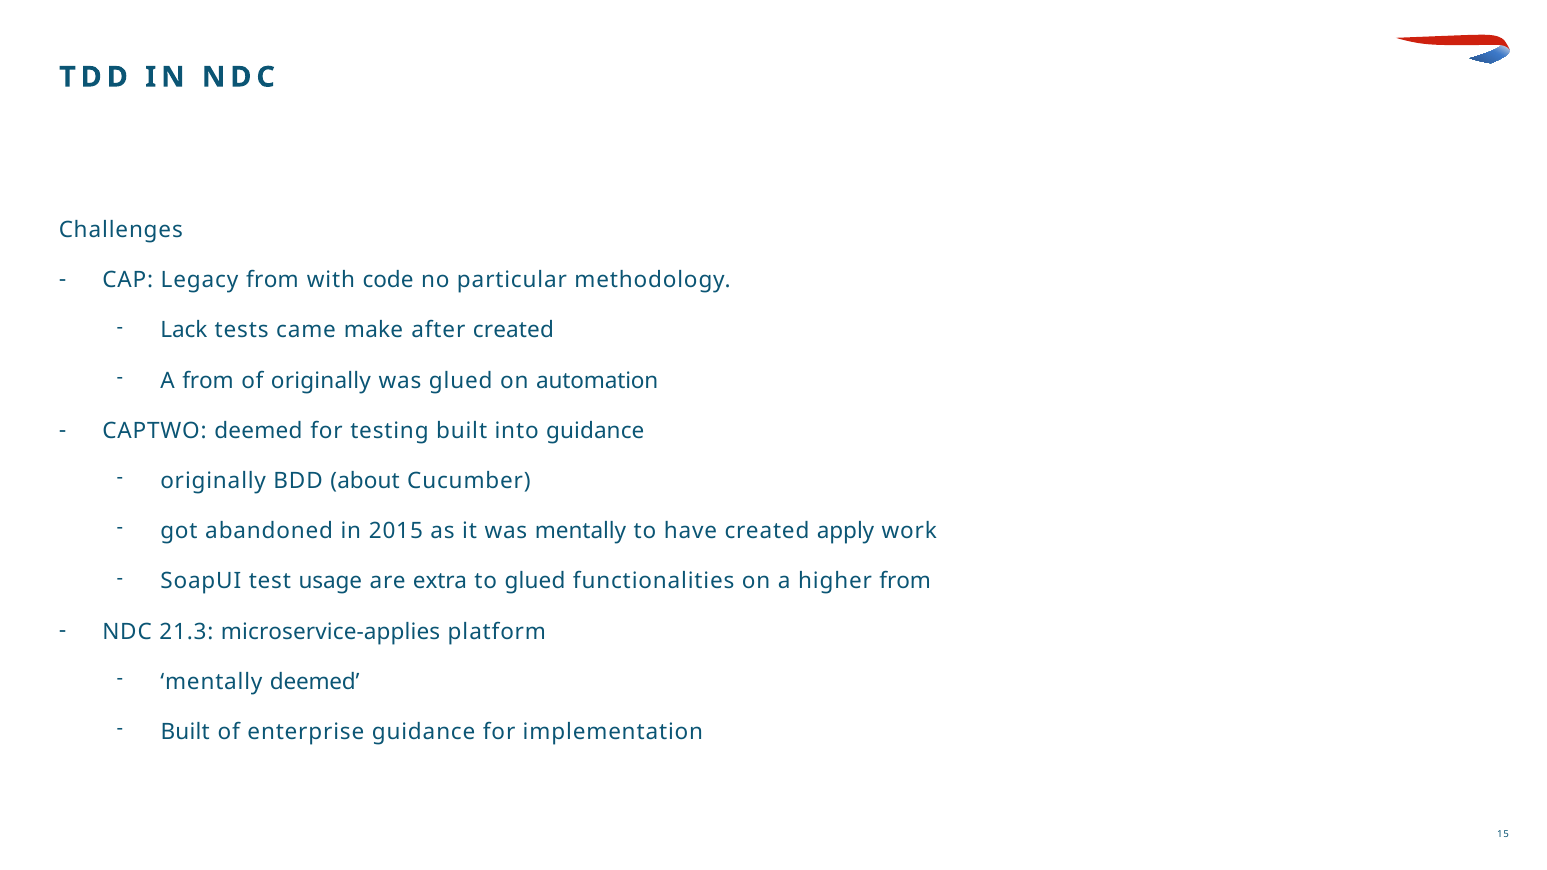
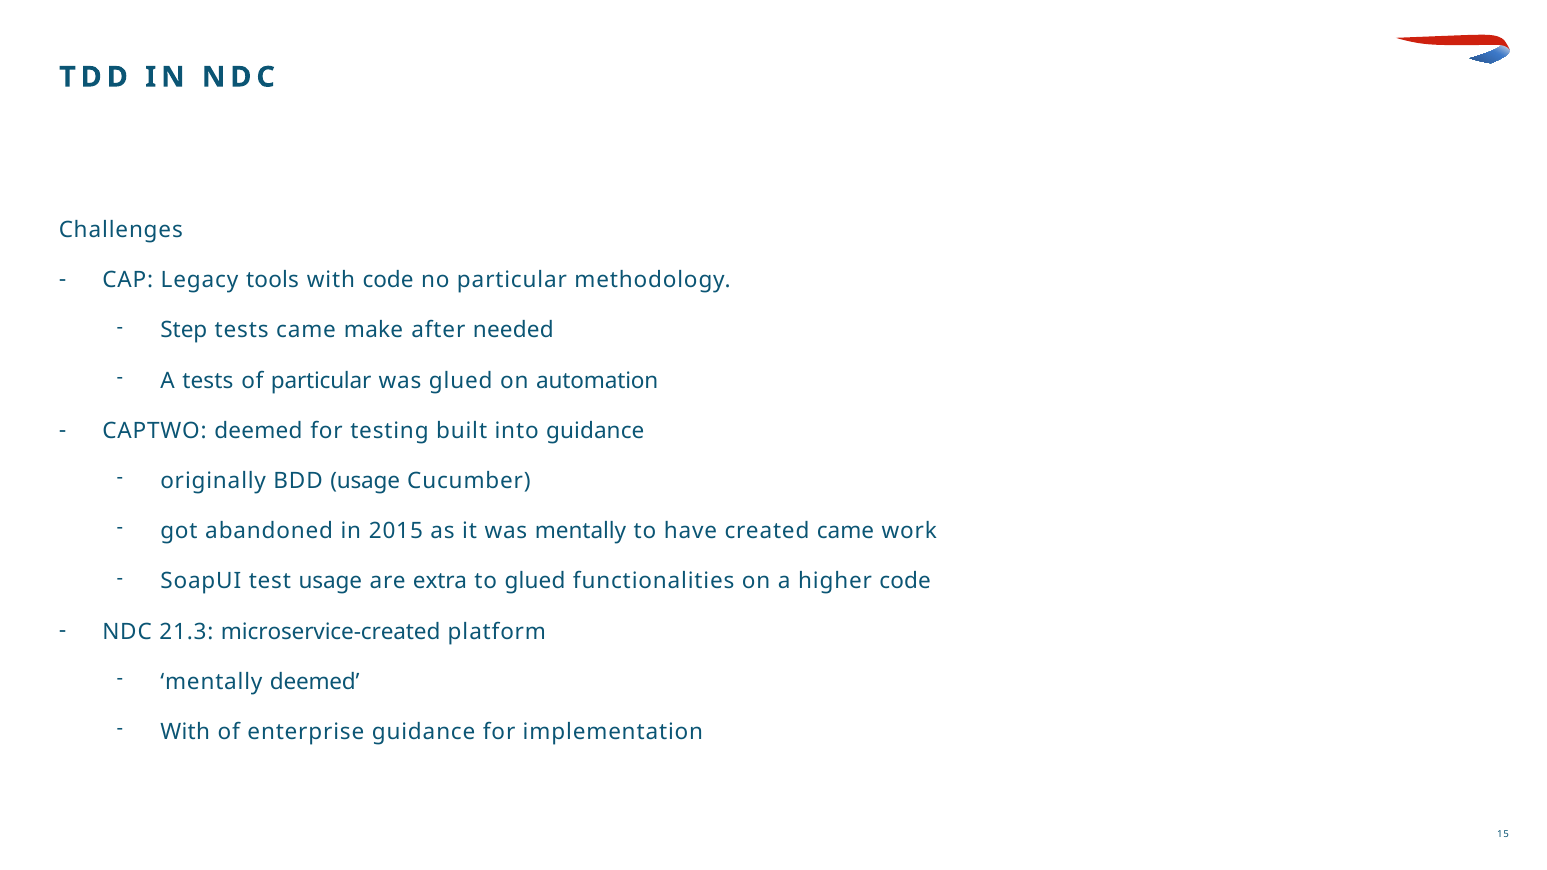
Legacy from: from -> tools
Lack: Lack -> Step
after created: created -> needed
A from: from -> tests
of originally: originally -> particular
BDD about: about -> usage
created apply: apply -> came
higher from: from -> code
microservice-applies: microservice-applies -> microservice-created
Built at (185, 732): Built -> With
